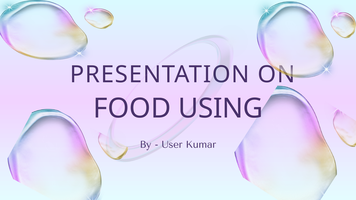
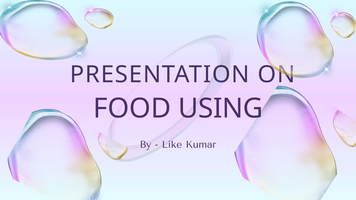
User: User -> Like
